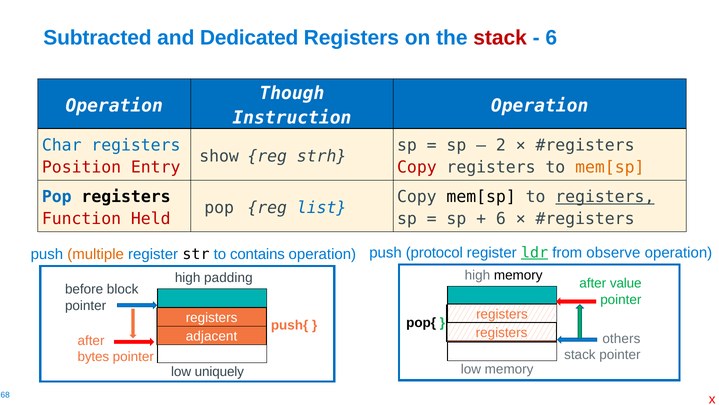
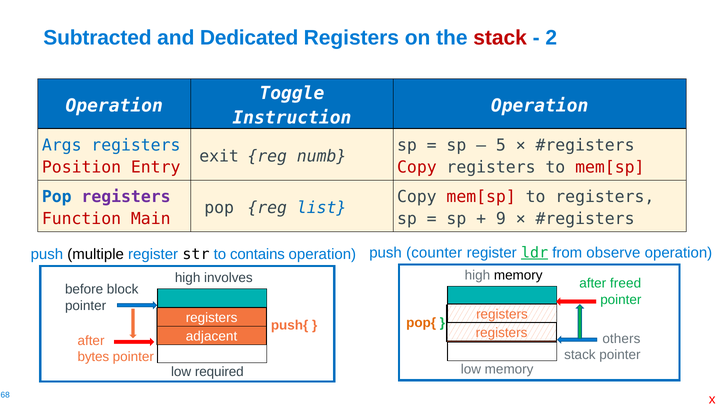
6 at (551, 38): 6 -> 2
Though: Though -> Toggle
Char: Char -> Args
2: 2 -> 5
show: show -> exit
strh: strh -> numb
mem[sp at (610, 167) colour: orange -> red
registers at (126, 196) colour: black -> purple
mem[sp at (481, 196) colour: black -> red
registers at (605, 196) underline: present -> none
Held: Held -> Main
6 at (501, 218): 6 -> 9
multiple colour: orange -> black
protocol: protocol -> counter
padding: padding -> involves
value: value -> freed
pop{ colour: black -> orange
uniquely: uniquely -> required
